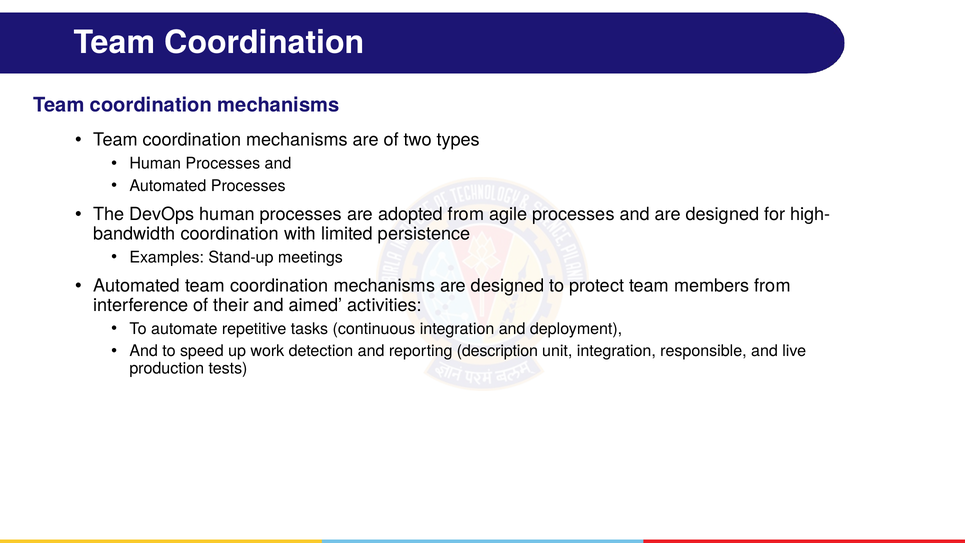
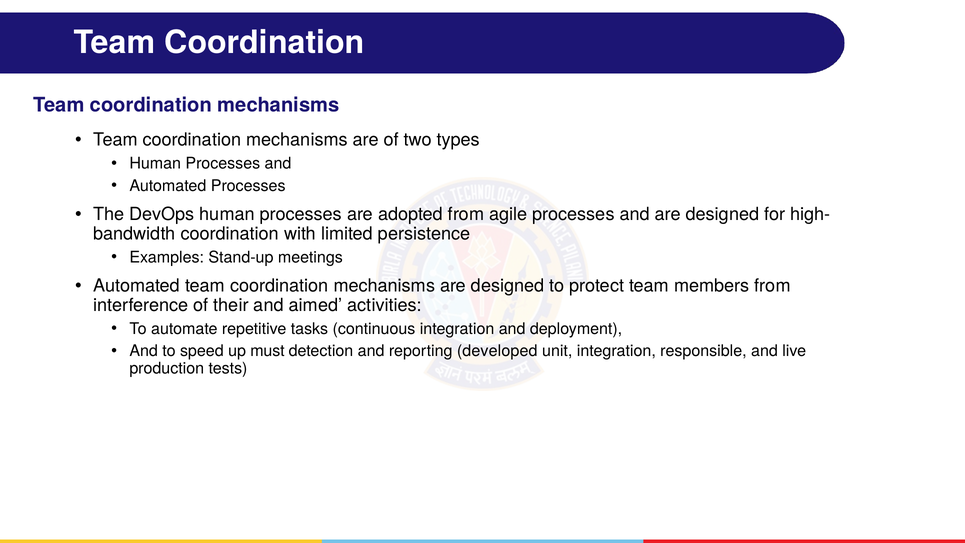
work: work -> must
description: description -> developed
